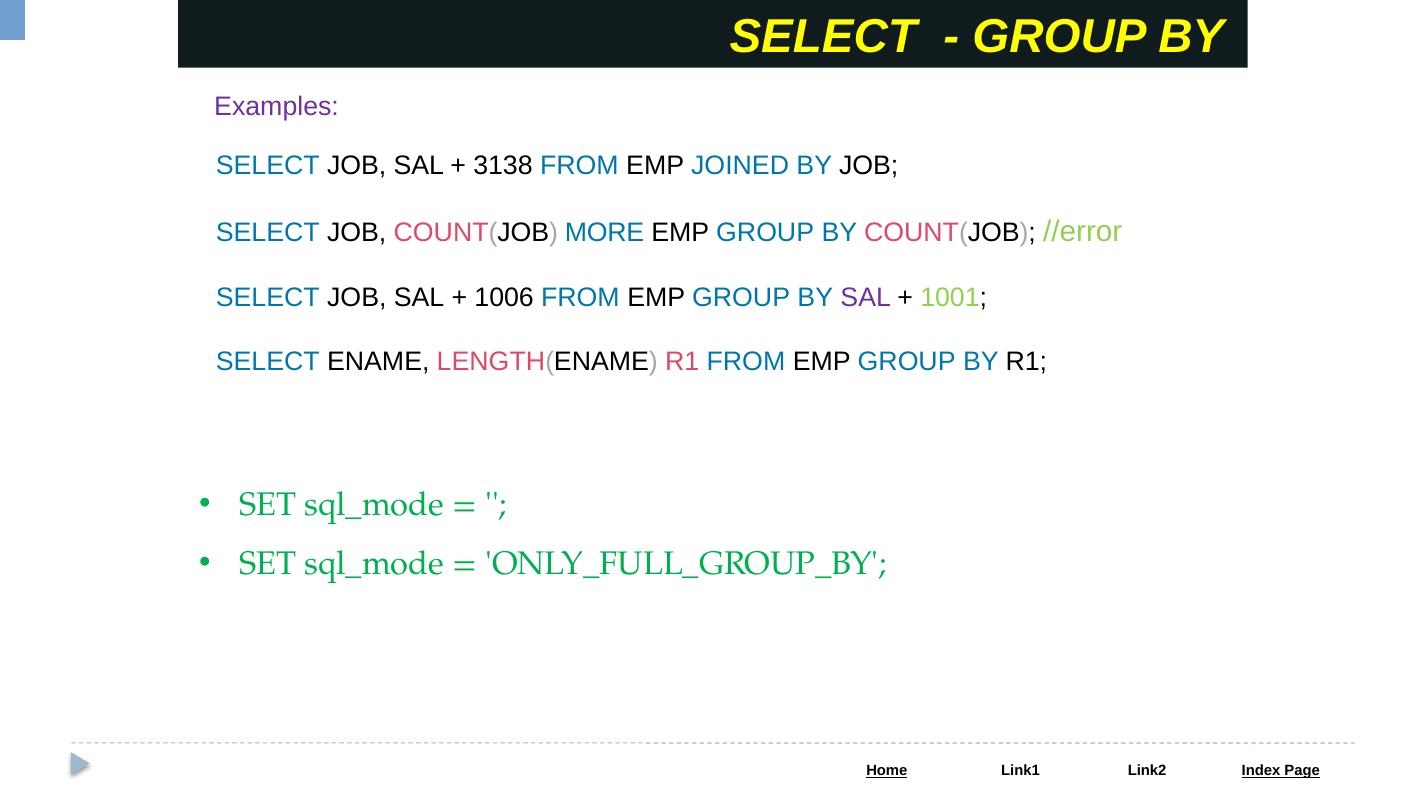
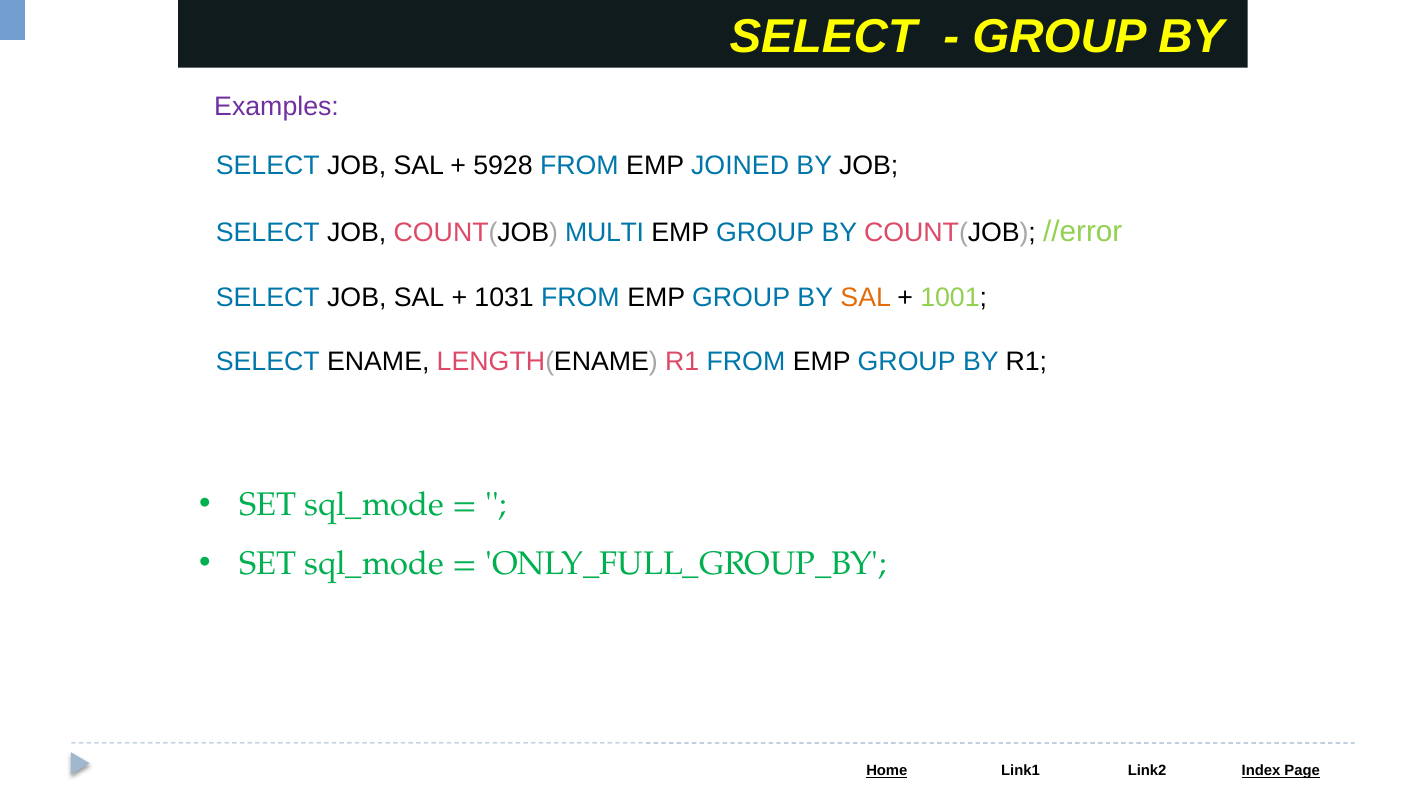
3138: 3138 -> 5928
MORE: MORE -> MULTI
1006: 1006 -> 1031
SAL at (866, 298) colour: purple -> orange
